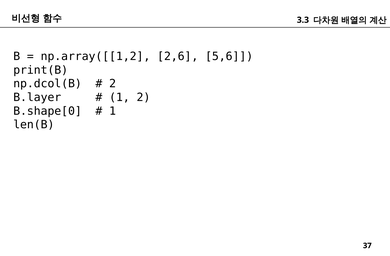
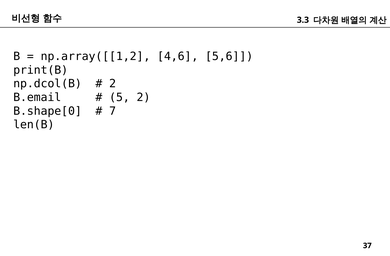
2,6: 2,6 -> 4,6
B.layer: B.layer -> B.email
1 at (119, 97): 1 -> 5
1 at (113, 111): 1 -> 7
